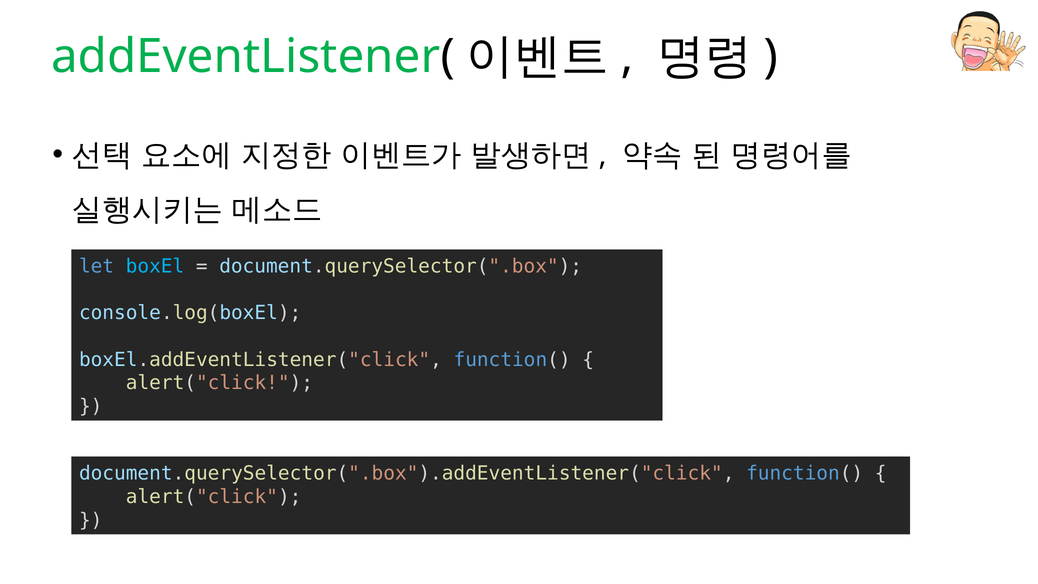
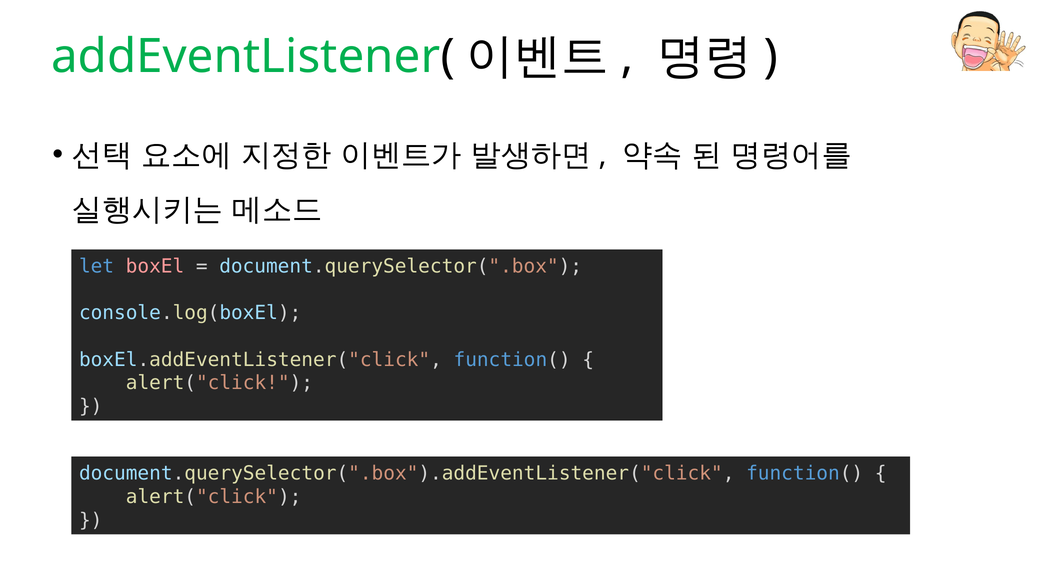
boxEl colour: light blue -> pink
